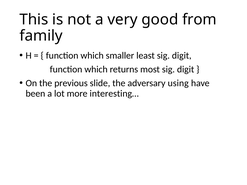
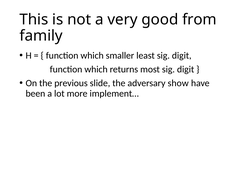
using: using -> show
interesting…: interesting… -> implement…
